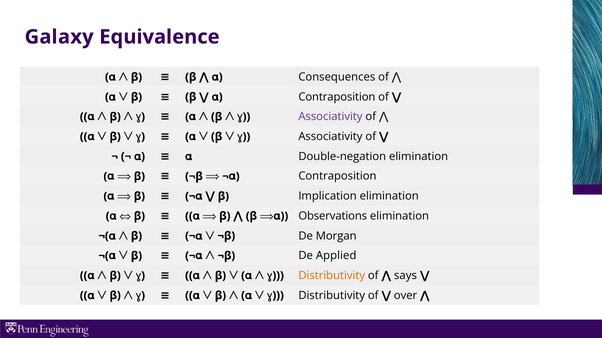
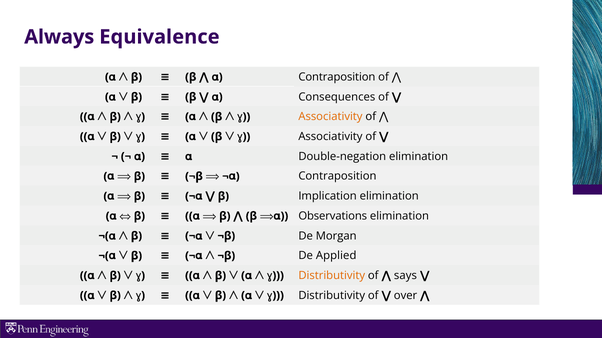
Galaxy: Galaxy -> Always
Consequences at (337, 77): Consequences -> Contraposition
Contraposition at (337, 97): Contraposition -> Consequences
Associativity at (330, 117) colour: purple -> orange
